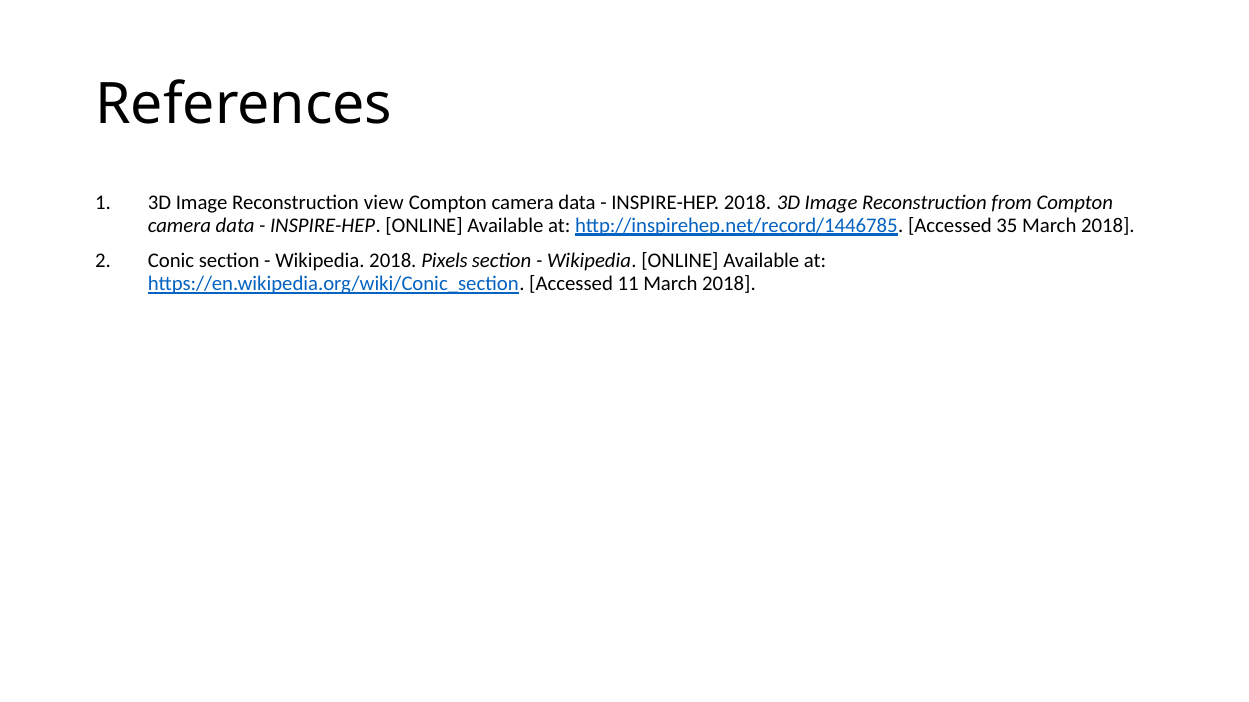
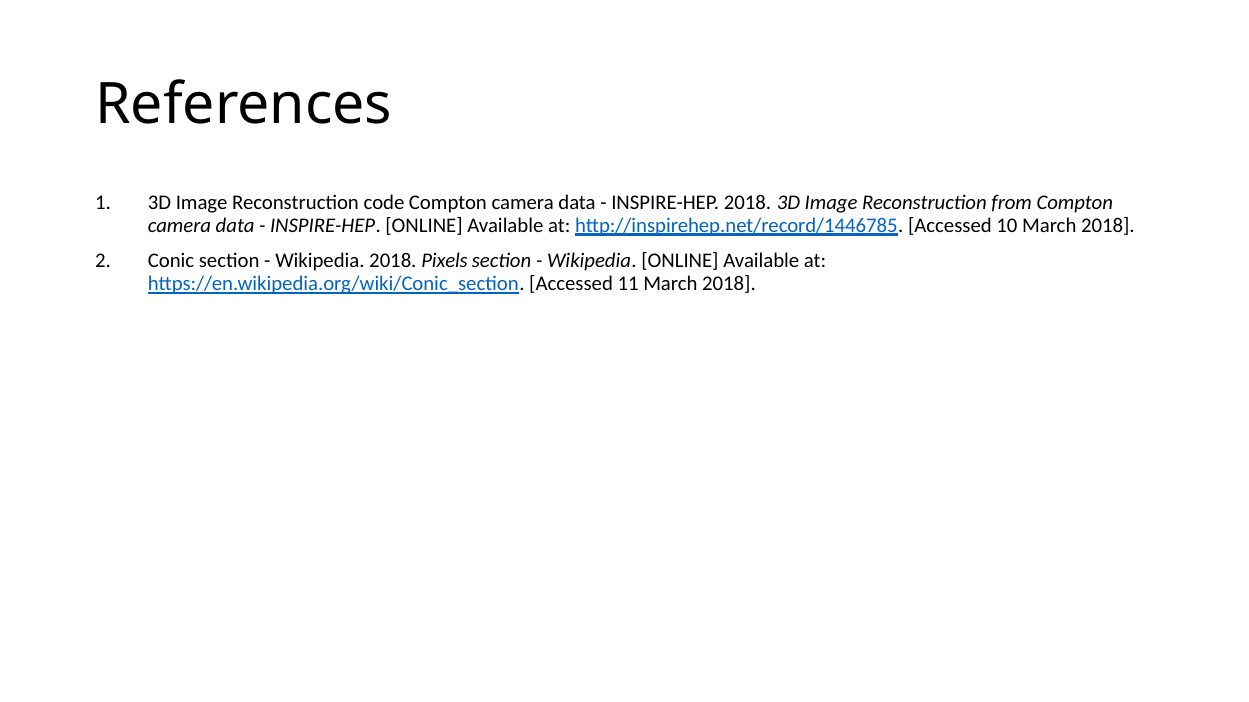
view: view -> code
35: 35 -> 10
